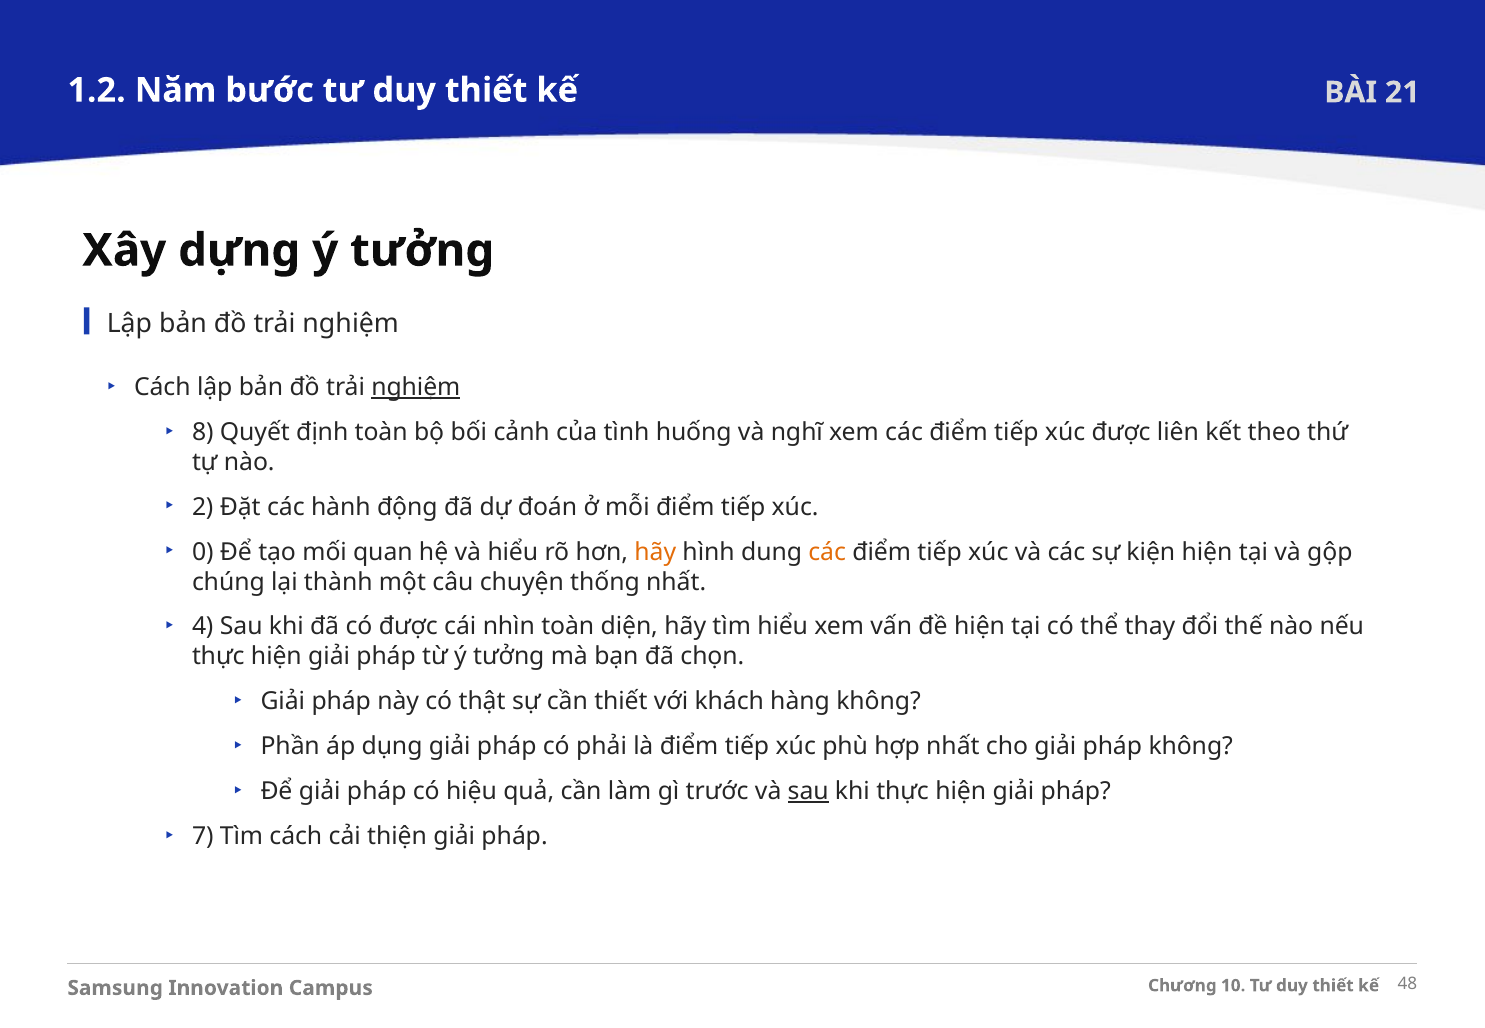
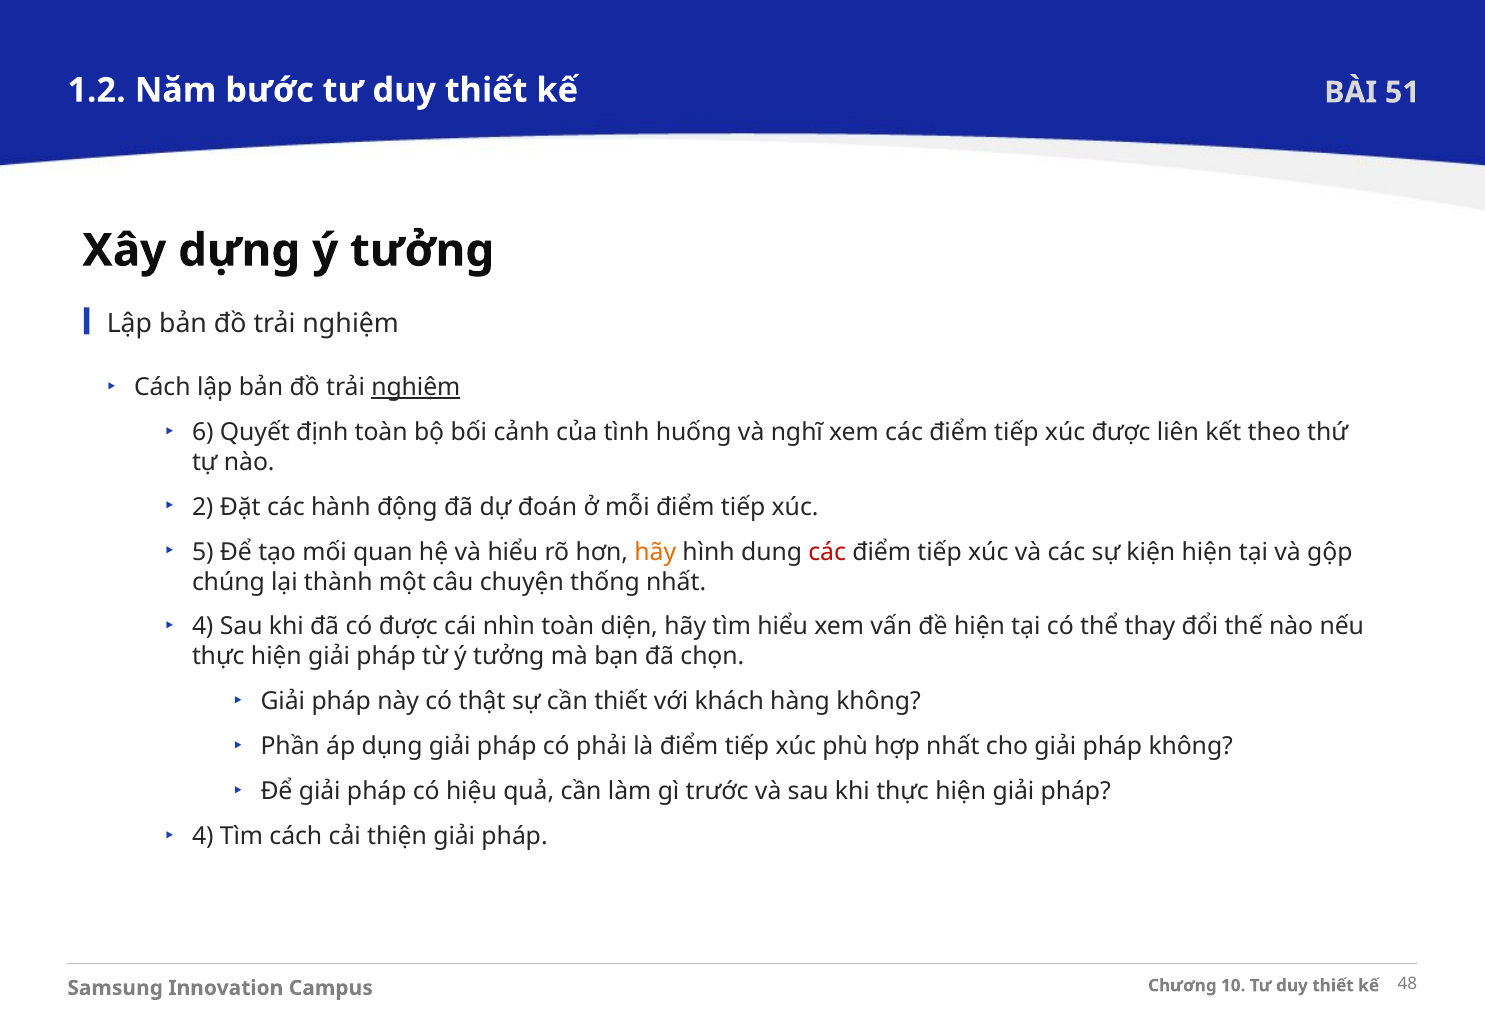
21: 21 -> 51
8: 8 -> 6
0: 0 -> 5
các at (827, 552) colour: orange -> red
sau at (808, 792) underline: present -> none
7 at (203, 837): 7 -> 4
